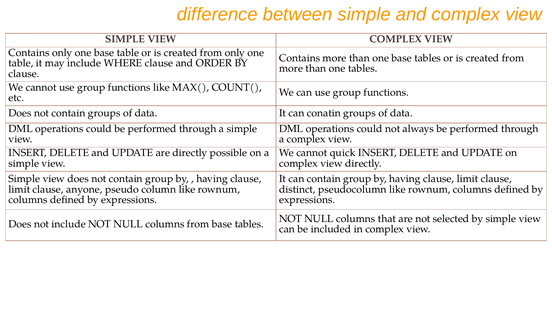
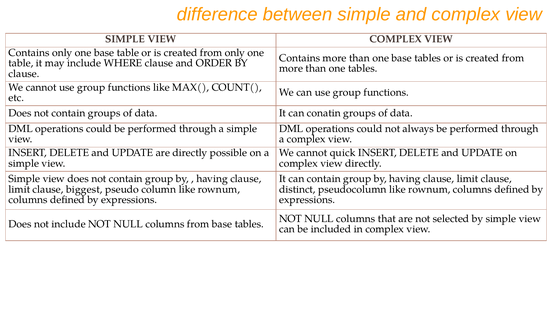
anyone: anyone -> biggest
